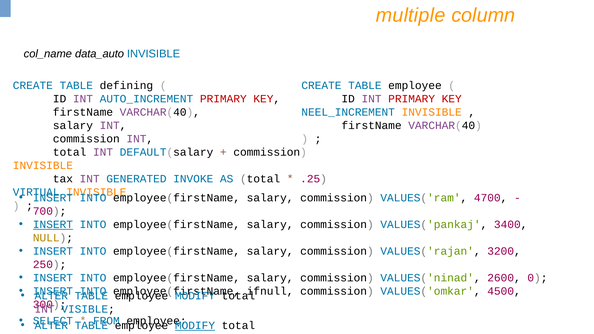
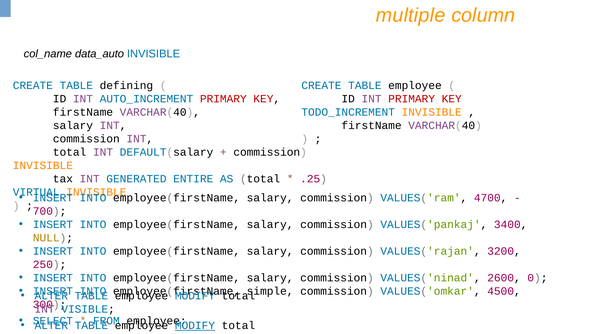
NEEL_INCREMENT: NEEL_INCREMENT -> TODO_INCREMENT
INVOKE: INVOKE -> ENTIRE
INSERT at (53, 224) underline: present -> none
ifnull: ifnull -> simple
